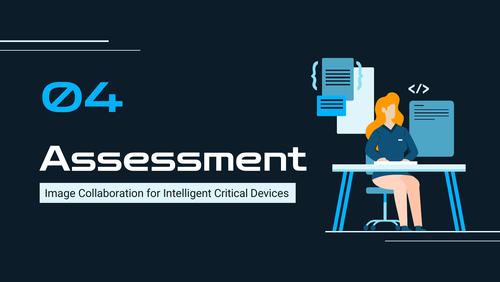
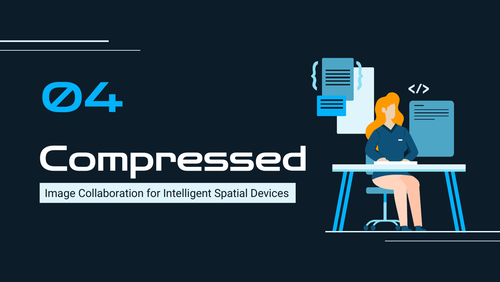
Assessment: Assessment -> Compressed
Critical: Critical -> Spatial
